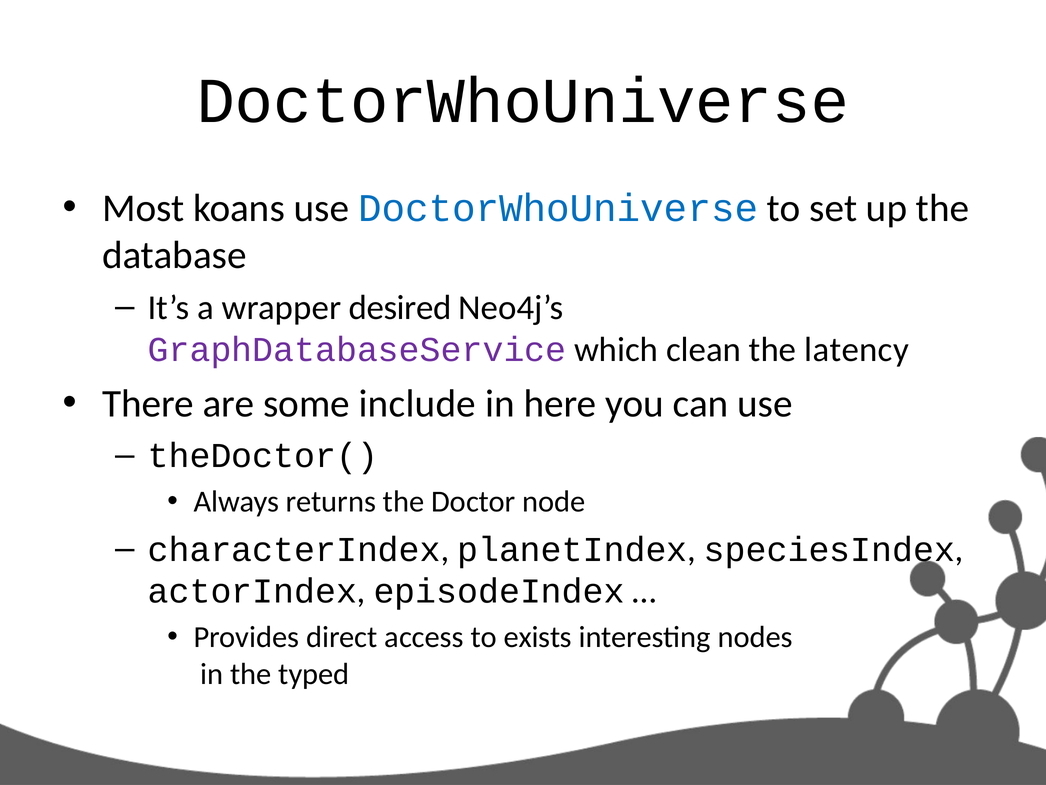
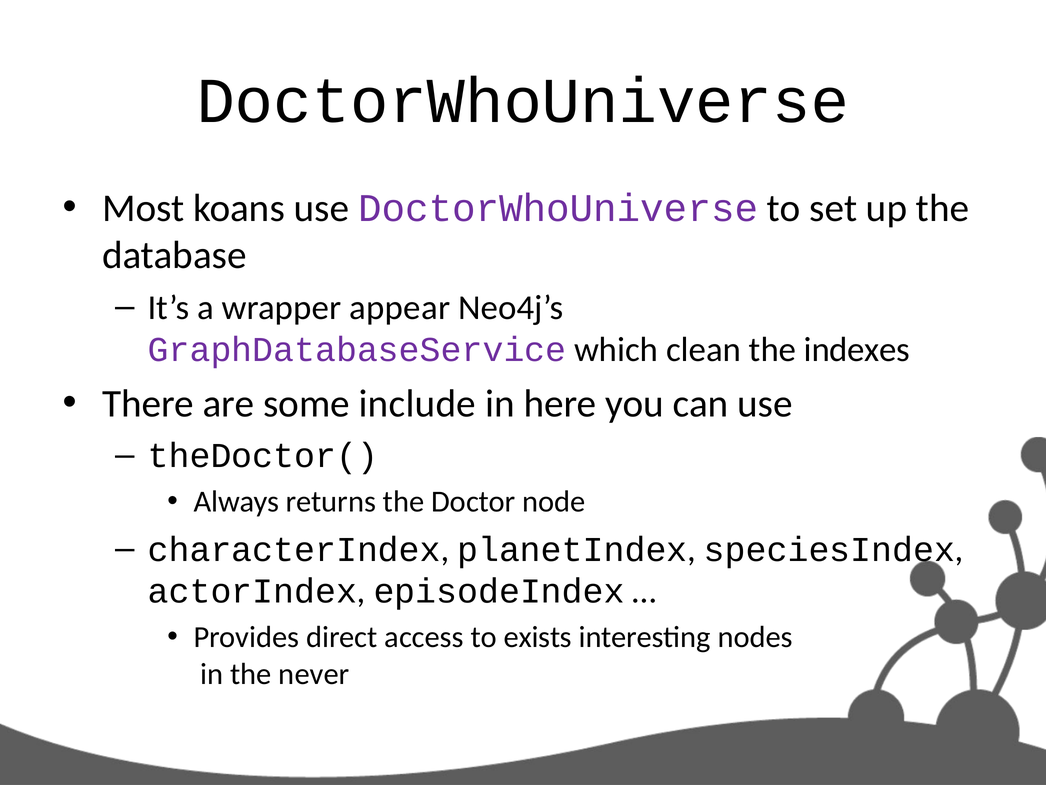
DoctorWhoUniverse at (558, 208) colour: blue -> purple
desired: desired -> appear
latency: latency -> indexes
typed: typed -> never
